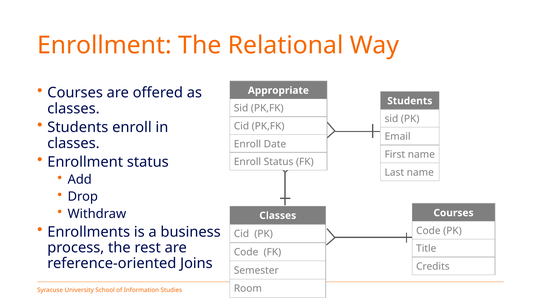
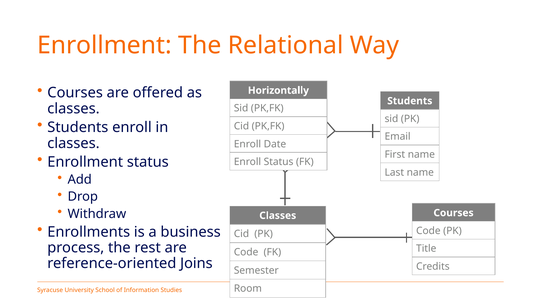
Appropriate: Appropriate -> Horizontally
